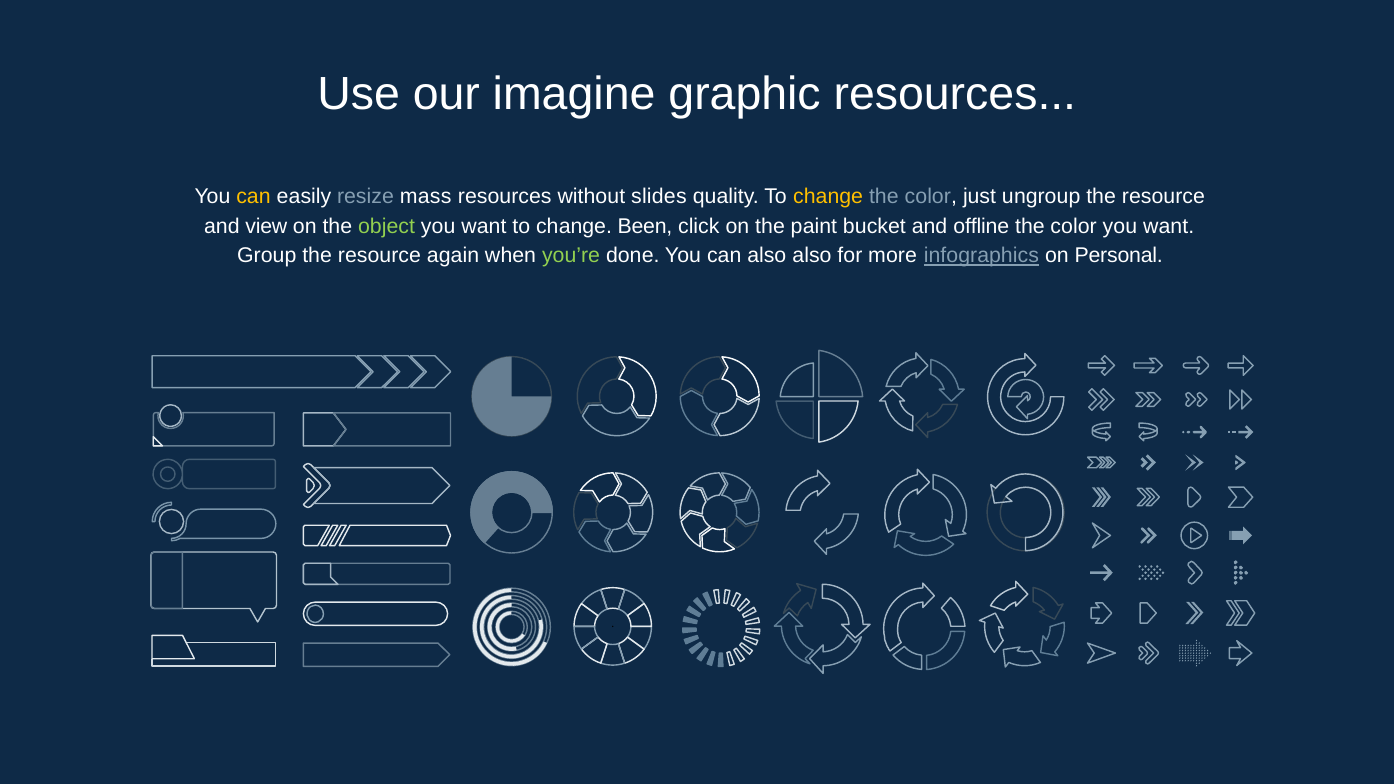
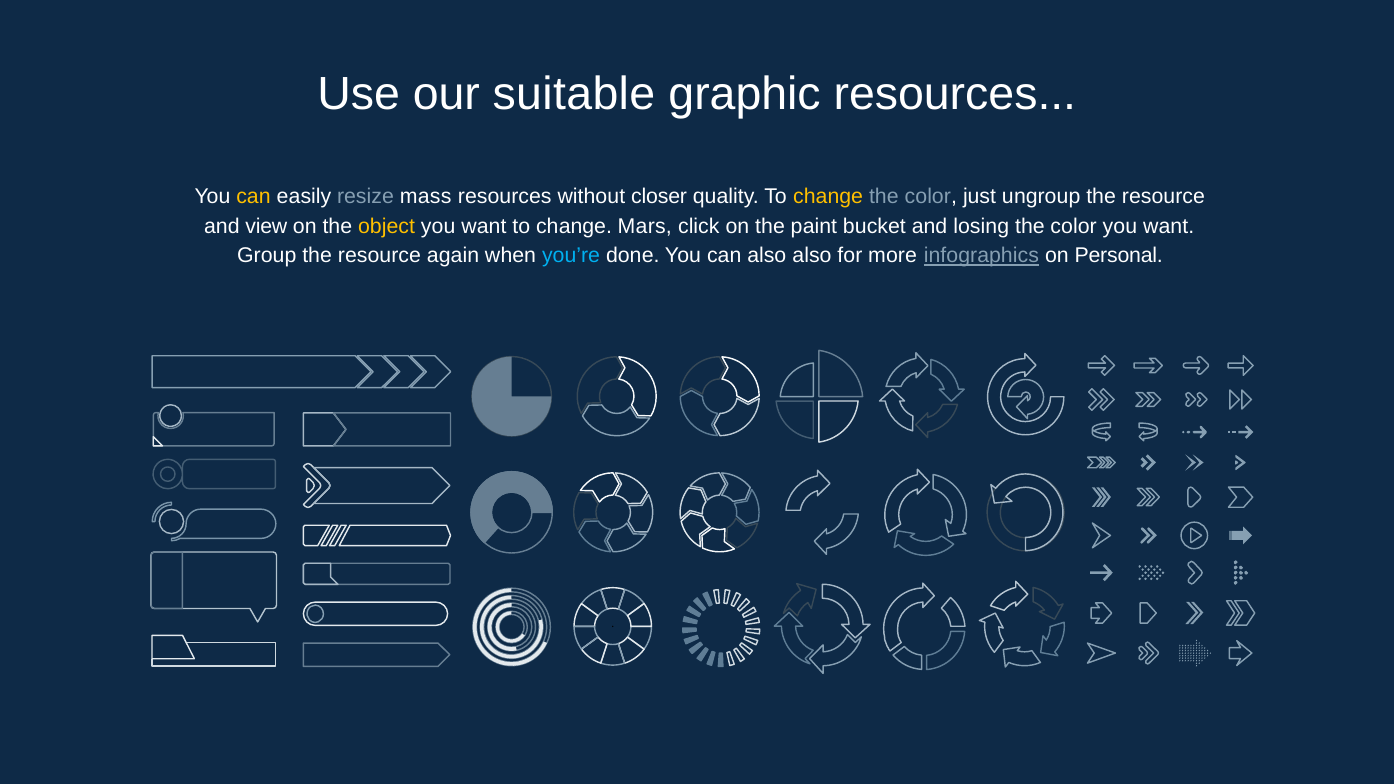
imagine: imagine -> suitable
slides: slides -> closer
object colour: light green -> yellow
Been: Been -> Mars
offline: offline -> losing
you’re colour: light green -> light blue
